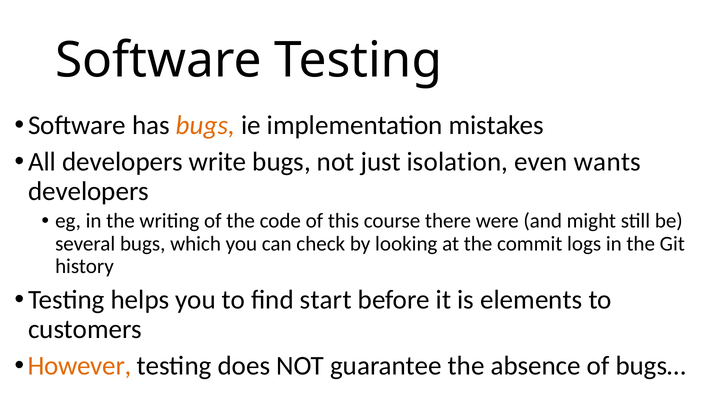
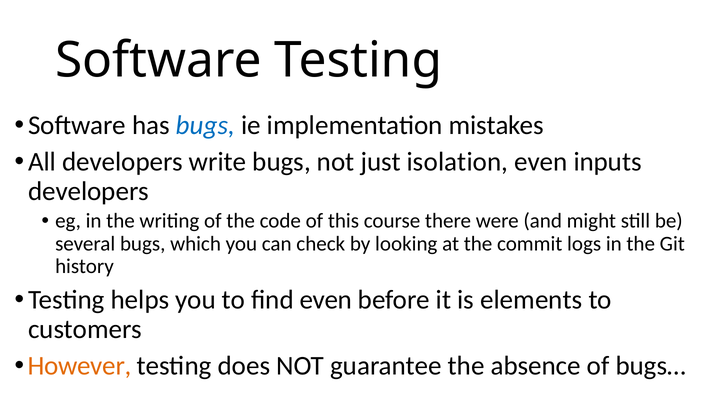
bugs at (205, 125) colour: orange -> blue
wants: wants -> inputs
find start: start -> even
